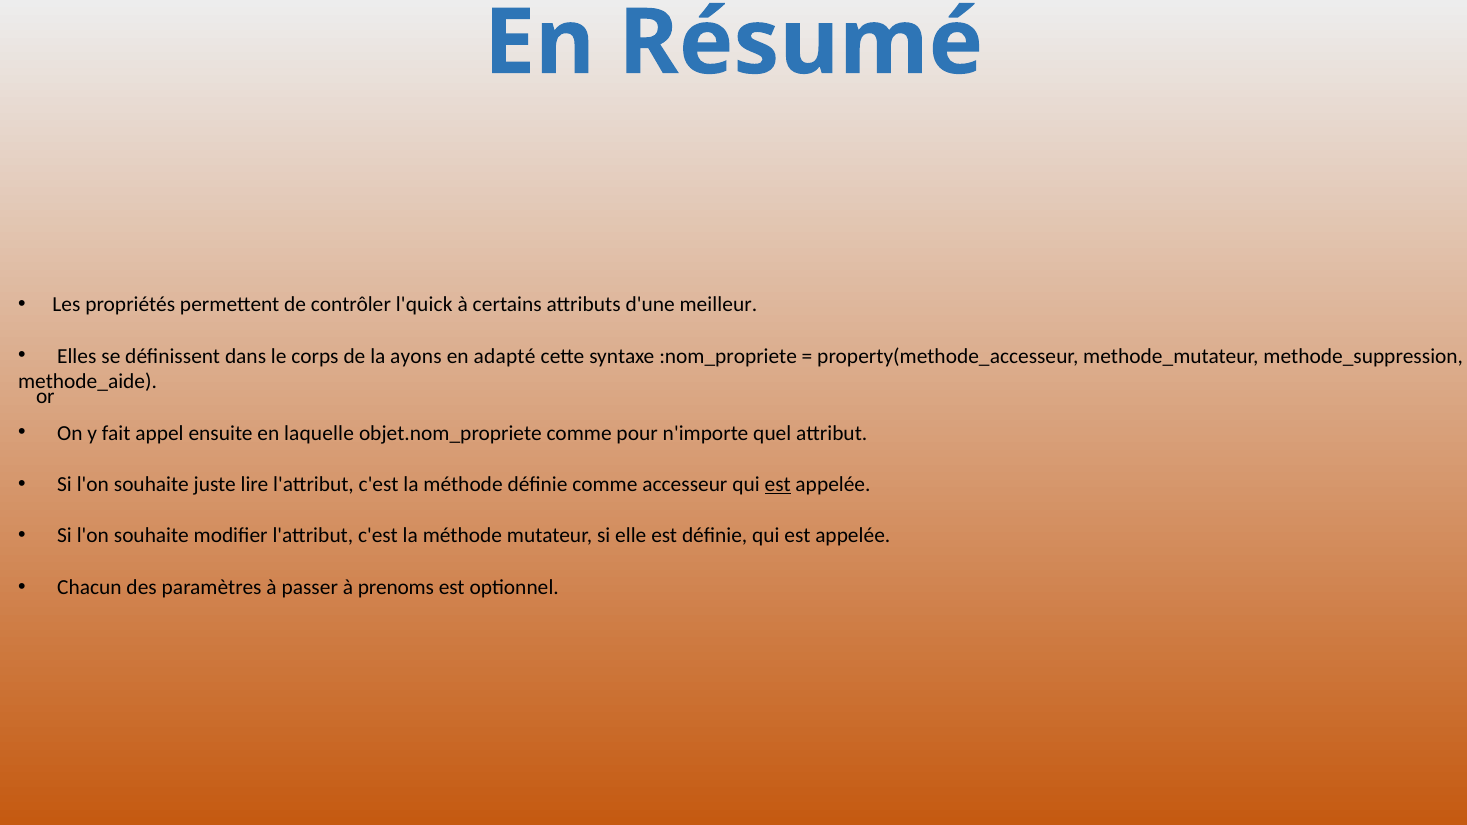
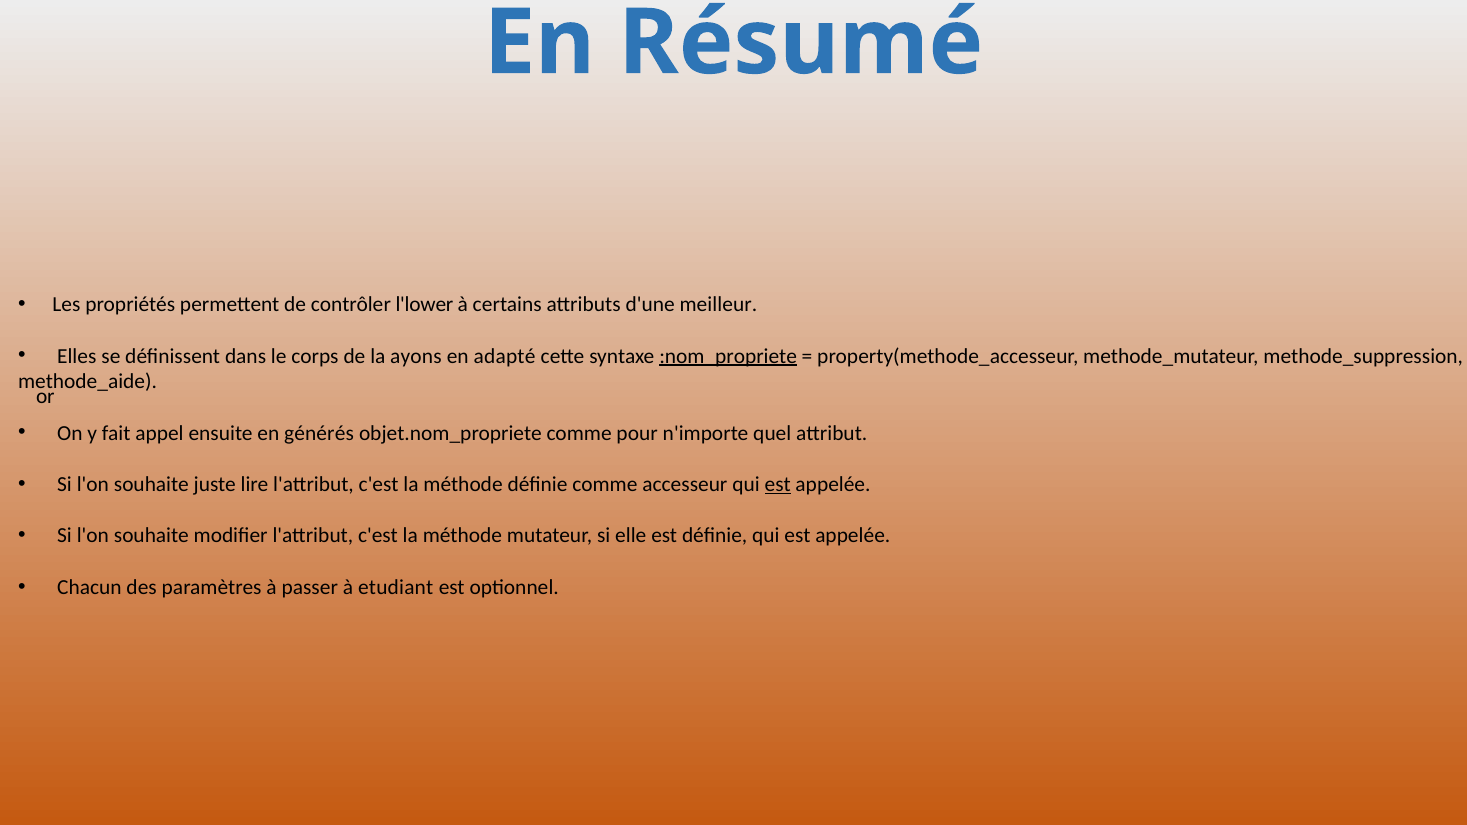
l'quick: l'quick -> l'lower
:nom_propriete underline: none -> present
laquelle: laquelle -> générés
prenoms: prenoms -> etudiant
